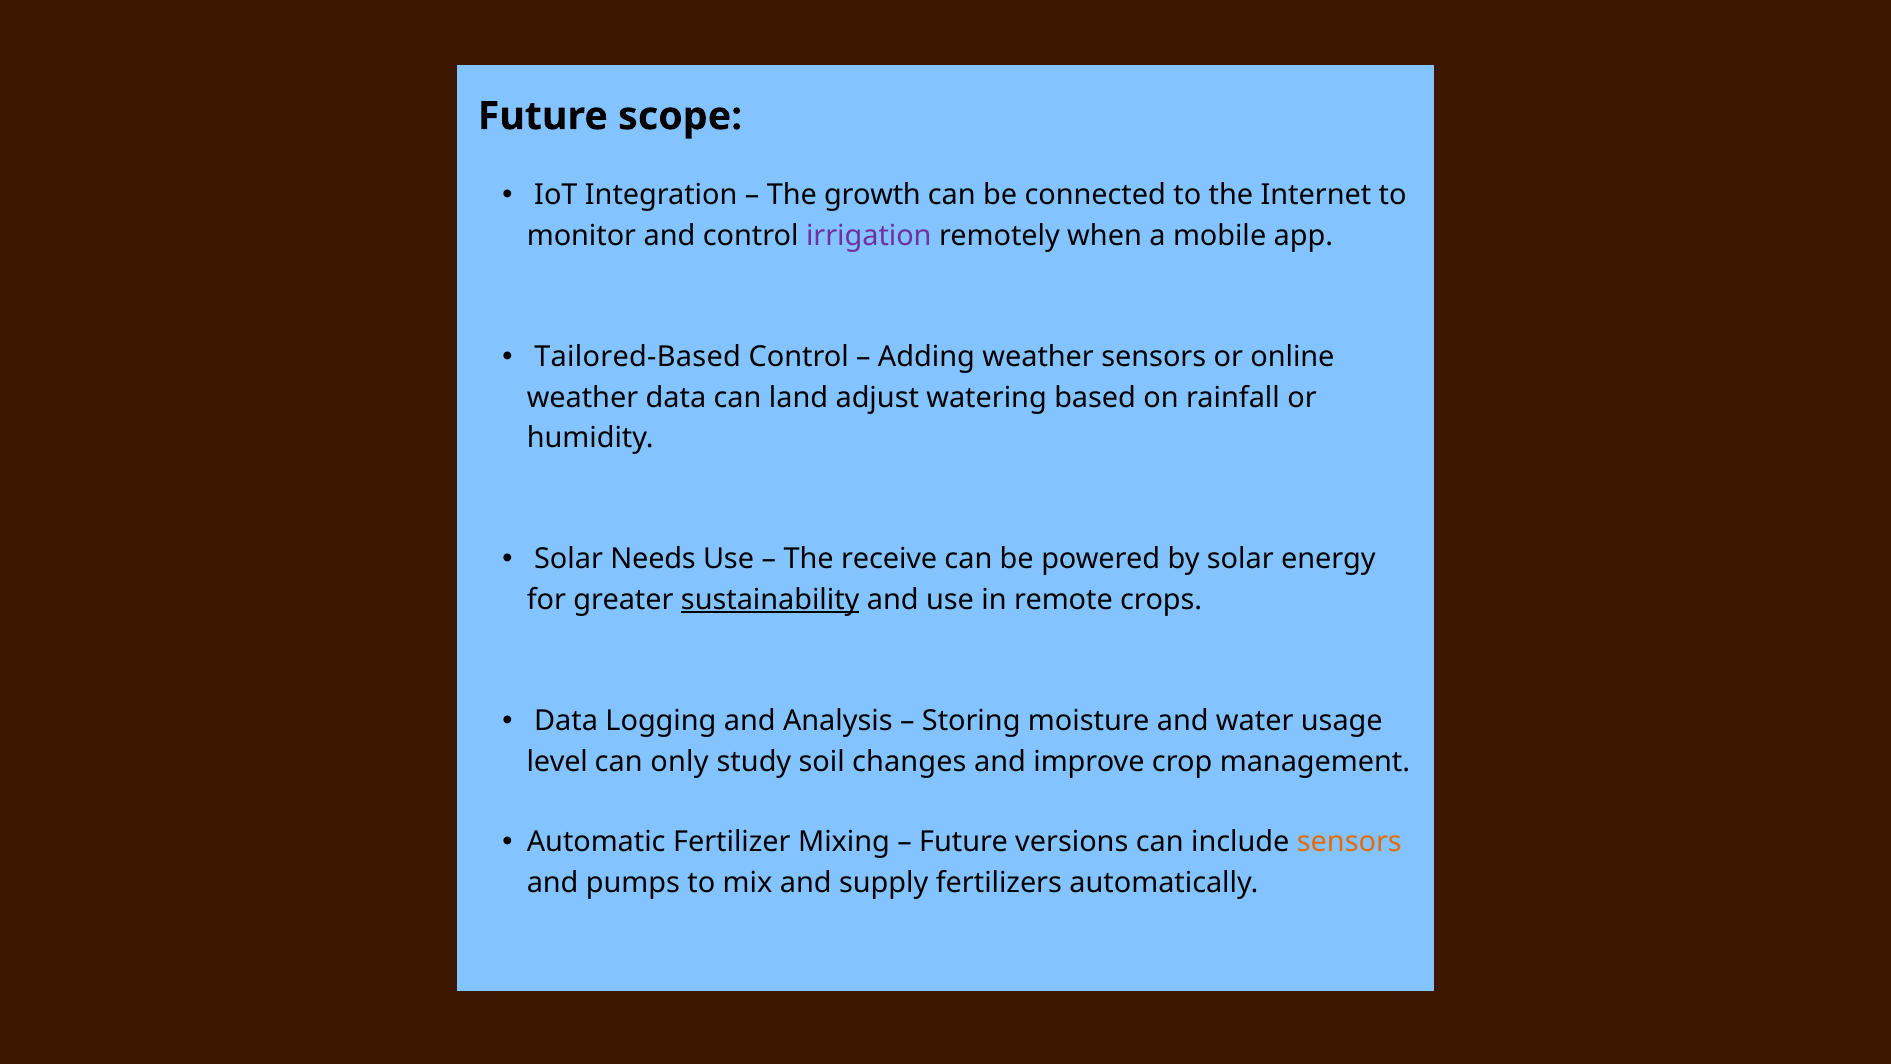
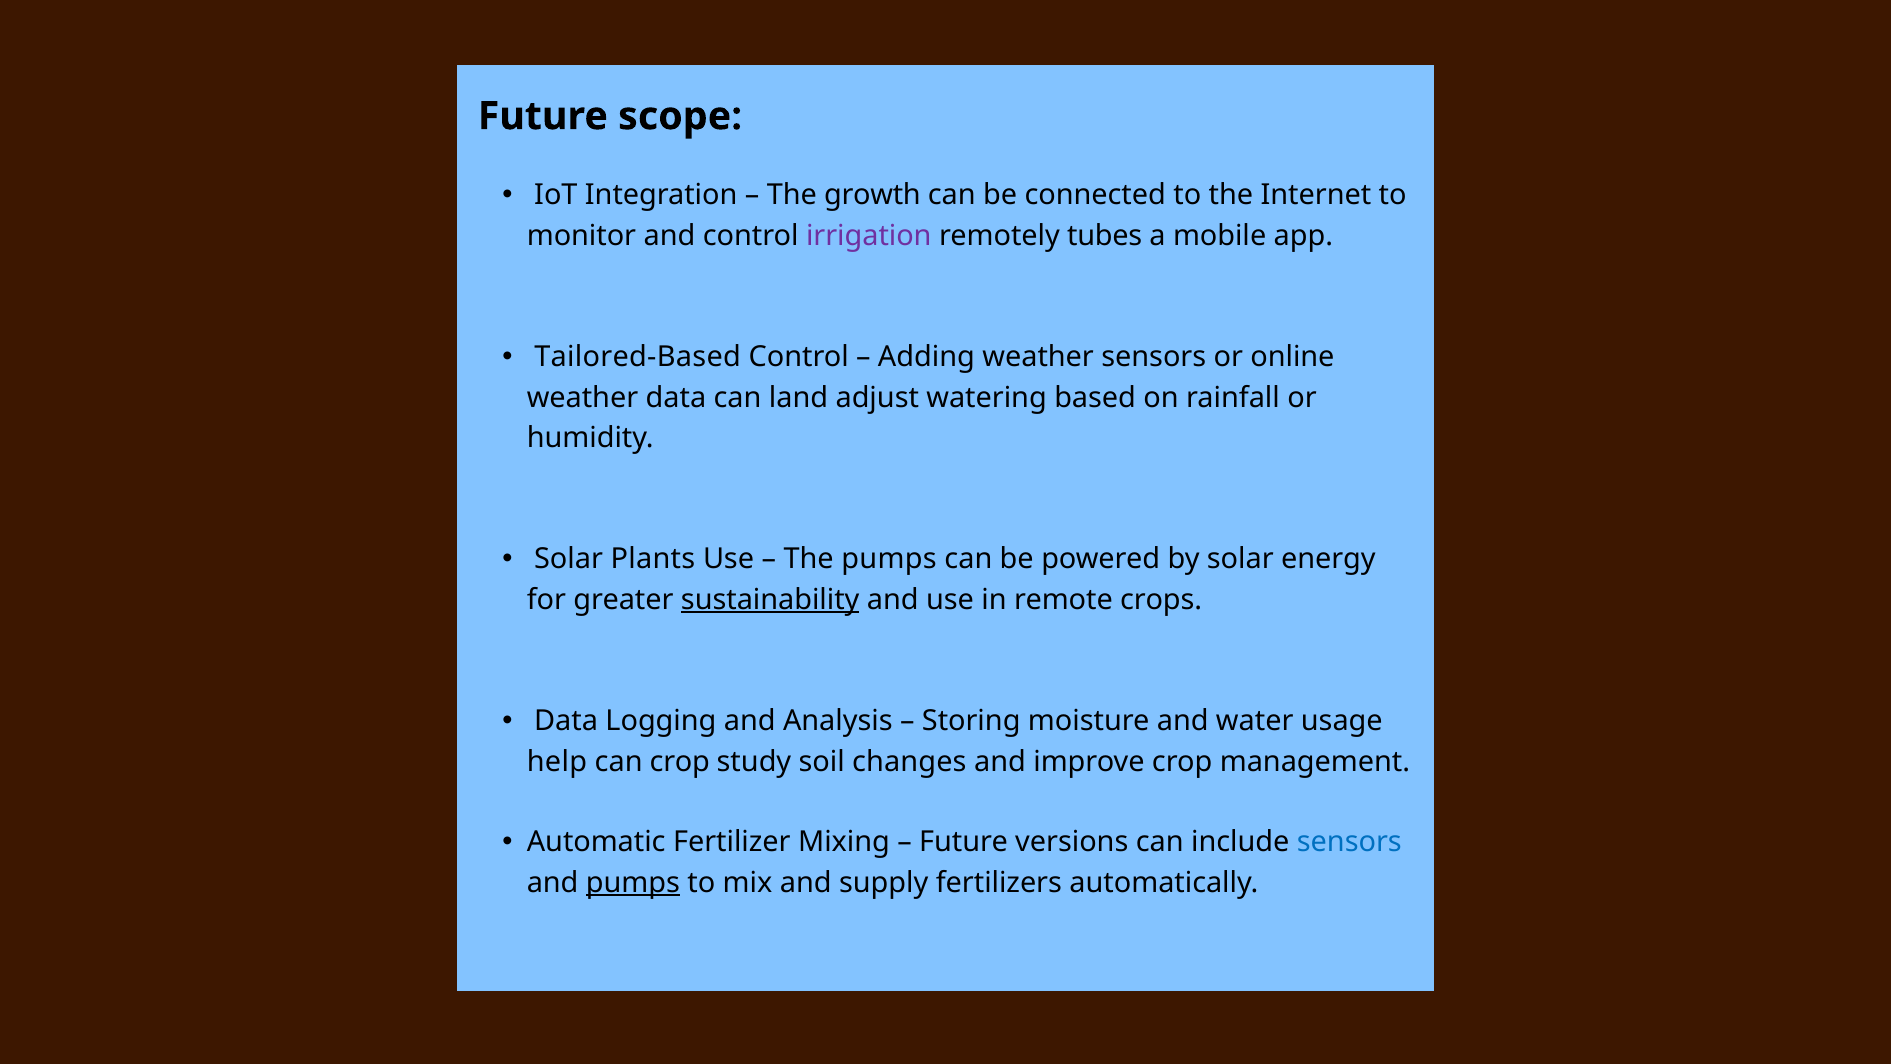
when: when -> tubes
Needs: Needs -> Plants
The receive: receive -> pumps
level: level -> help
can only: only -> crop
sensors at (1349, 842) colour: orange -> blue
pumps at (633, 883) underline: none -> present
